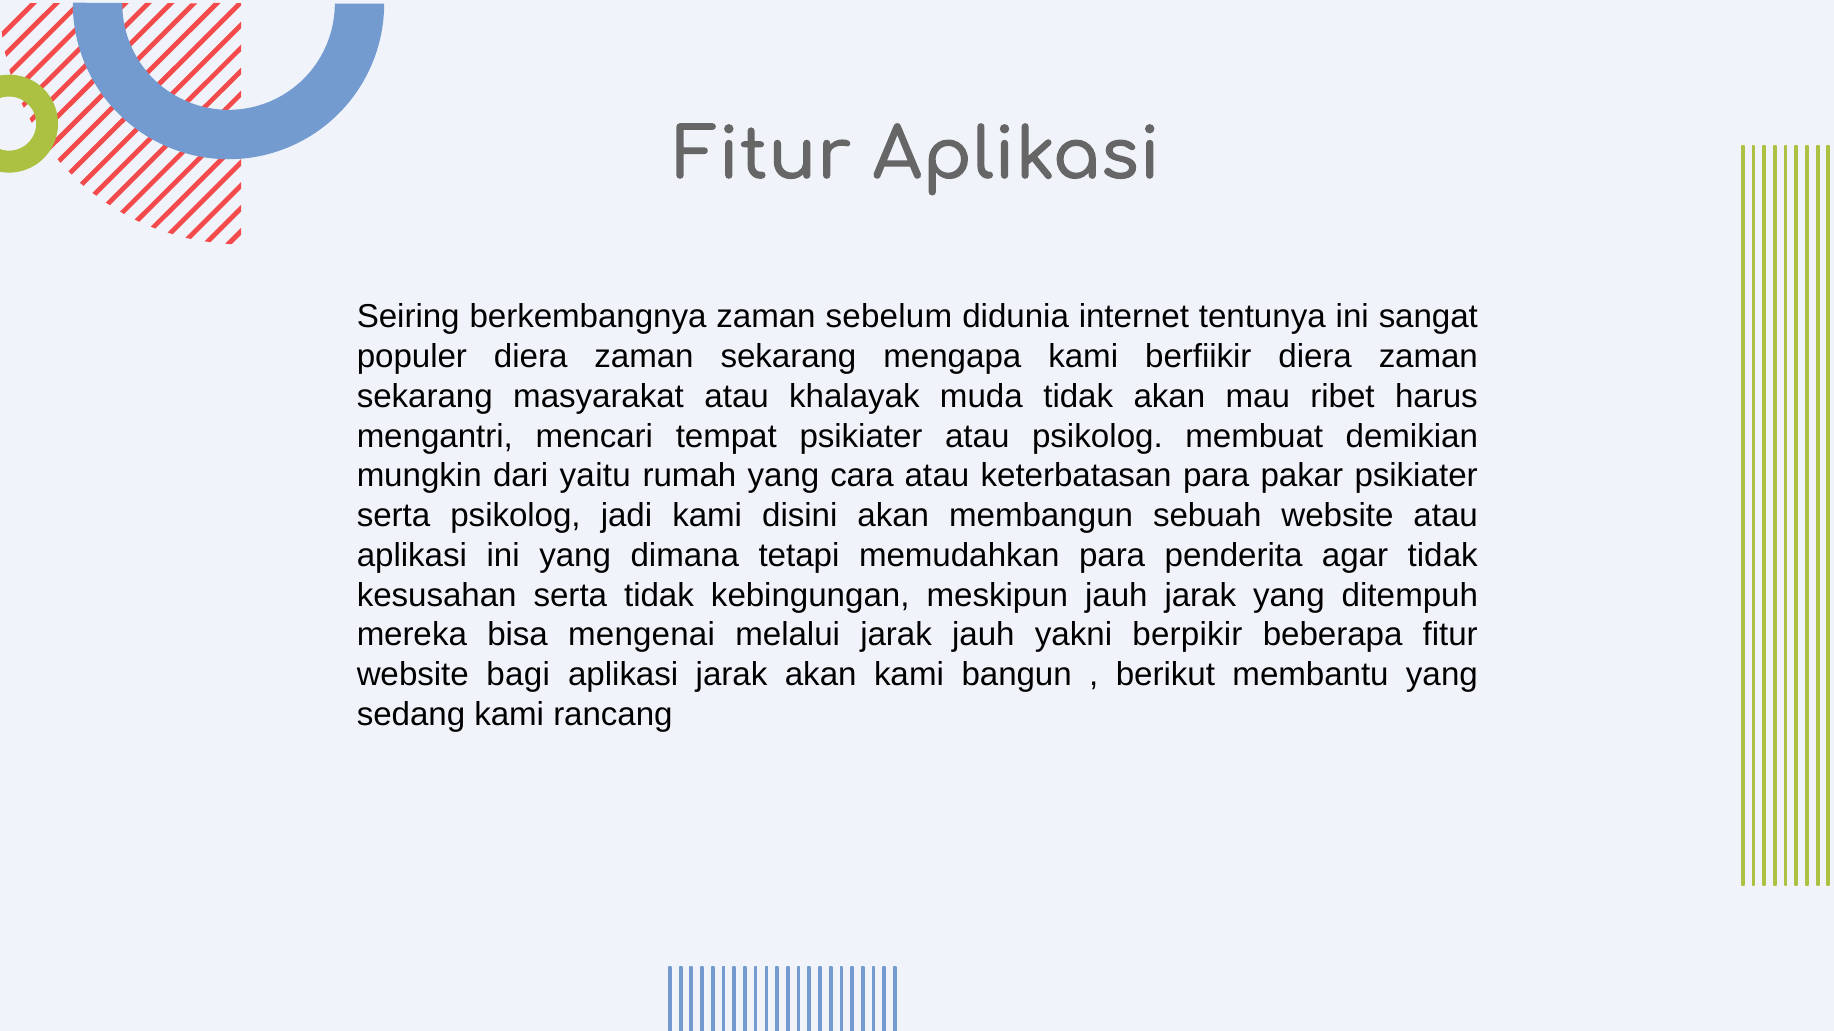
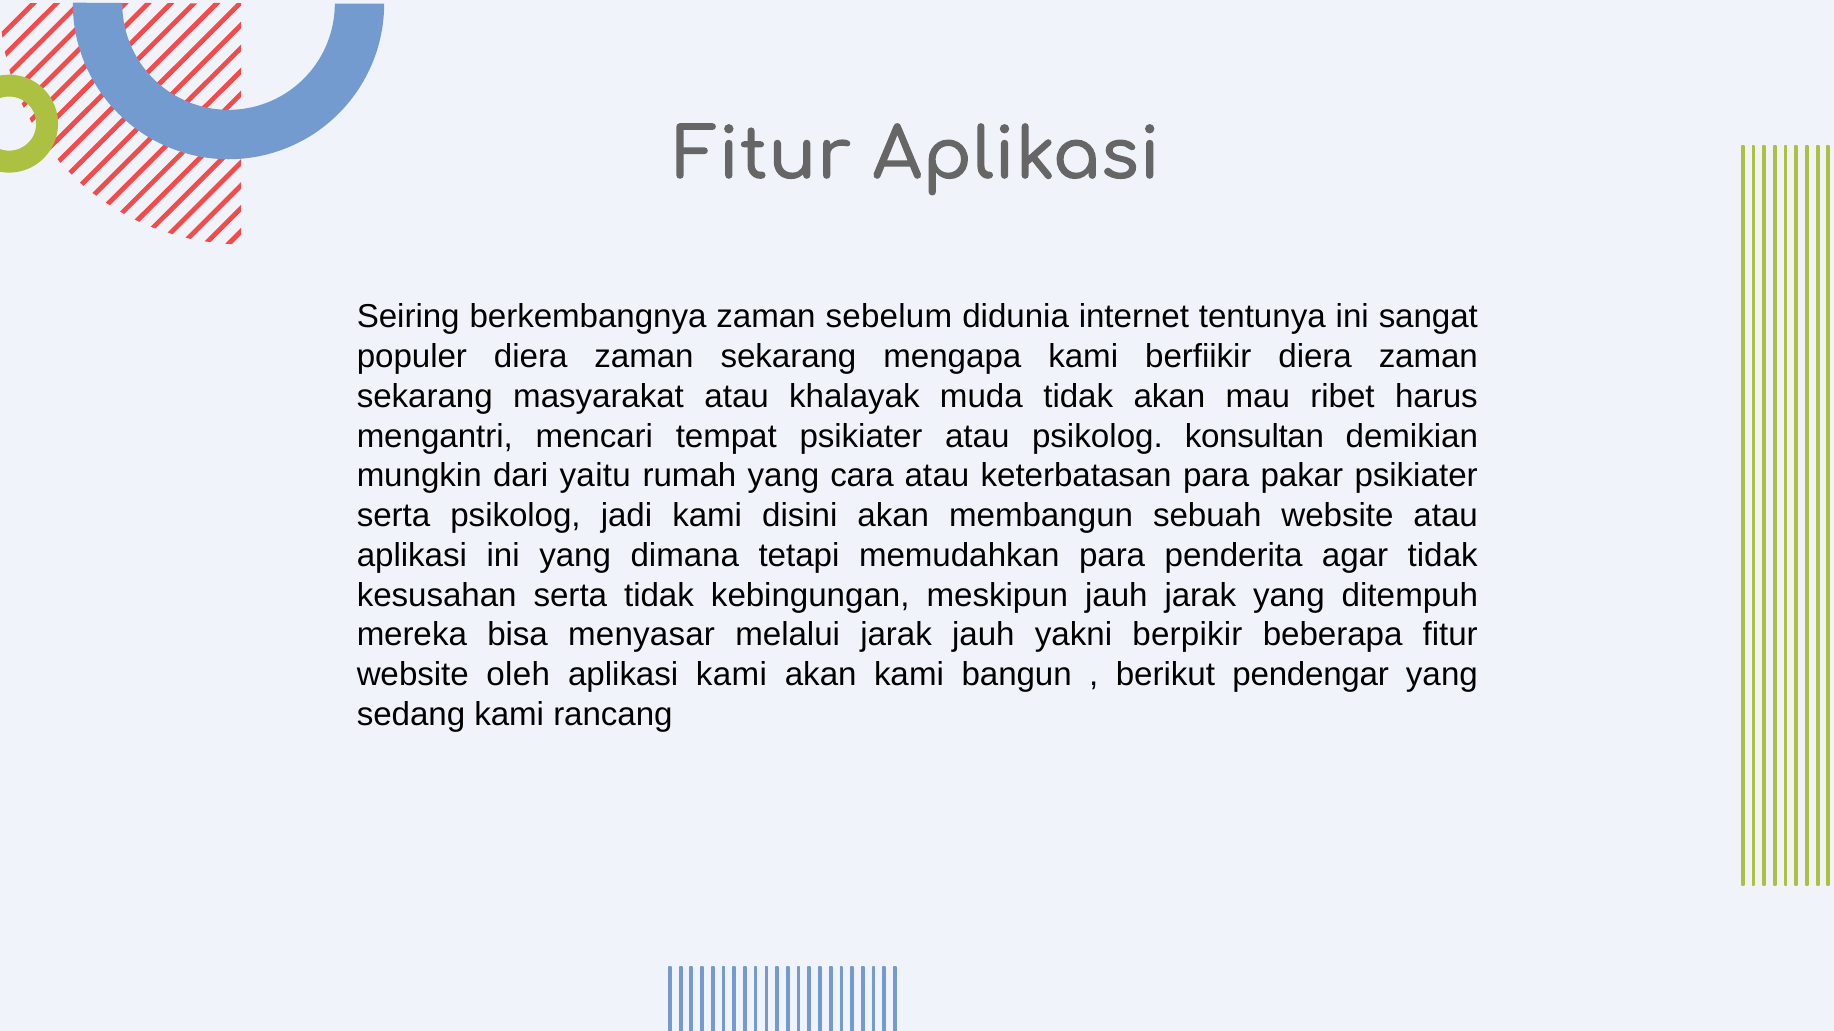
membuat: membuat -> konsultan
mengenai: mengenai -> menyasar
bagi: bagi -> oleh
aplikasi jarak: jarak -> kami
membantu: membantu -> pendengar
